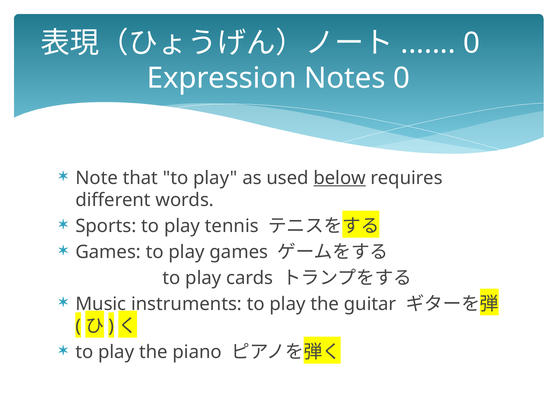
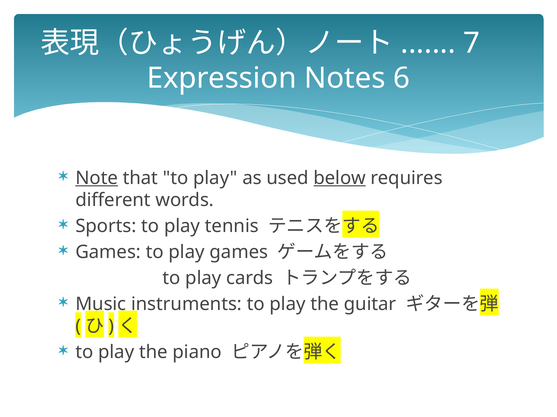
0 at (472, 43): 0 -> 7
Notes 0: 0 -> 6
Note underline: none -> present
